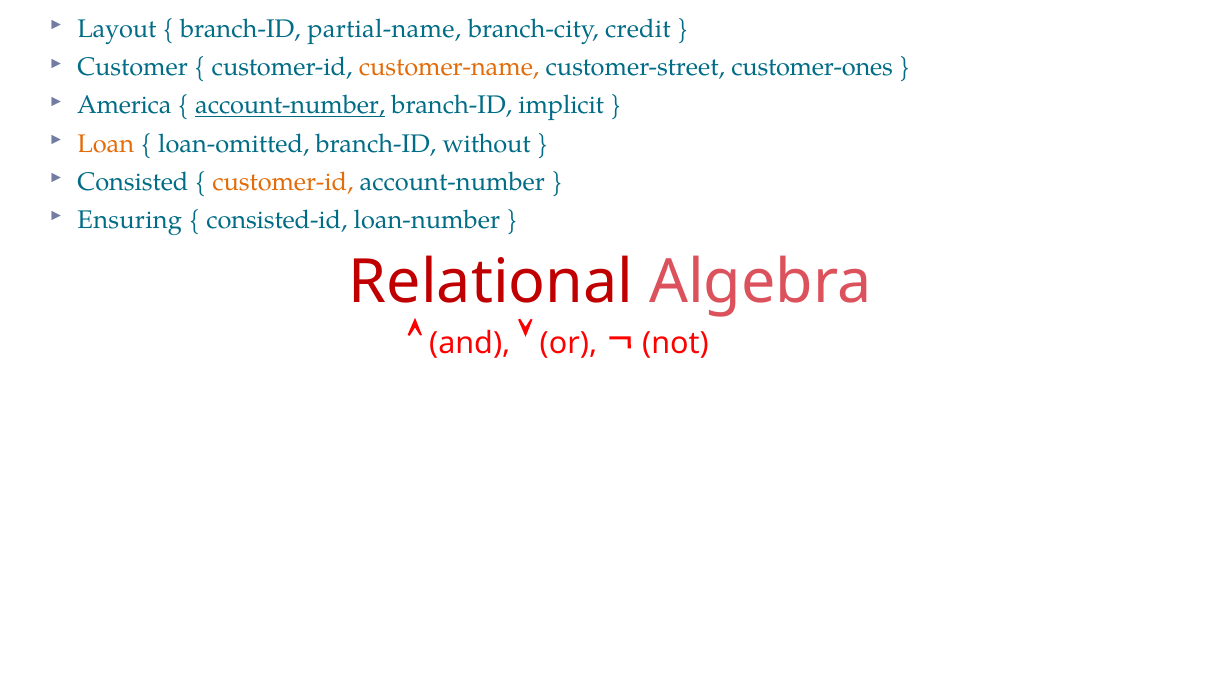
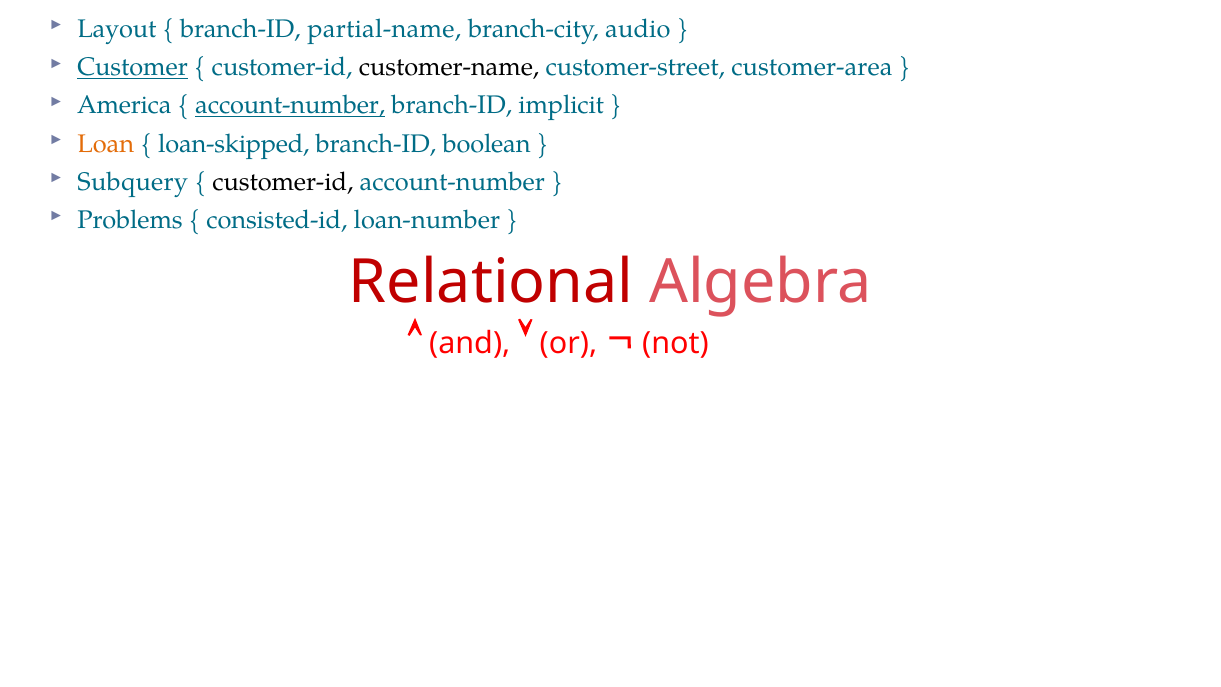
credit: credit -> audio
Customer underline: none -> present
customer-name colour: orange -> black
customer-ones: customer-ones -> customer-area
loan-omitted: loan-omitted -> loan-skipped
without: without -> boolean
Consisted: Consisted -> Subquery
customer-id at (283, 182) colour: orange -> black
Ensuring: Ensuring -> Problems
